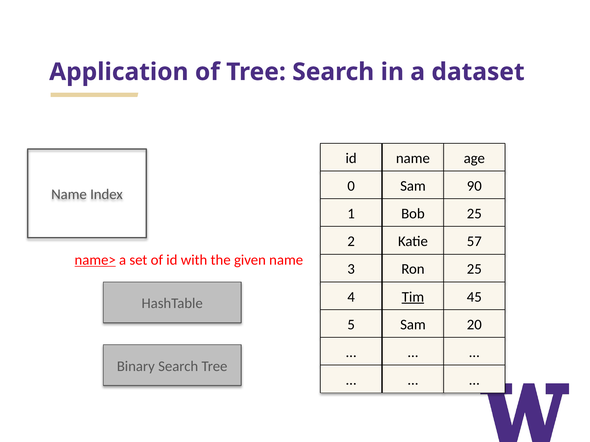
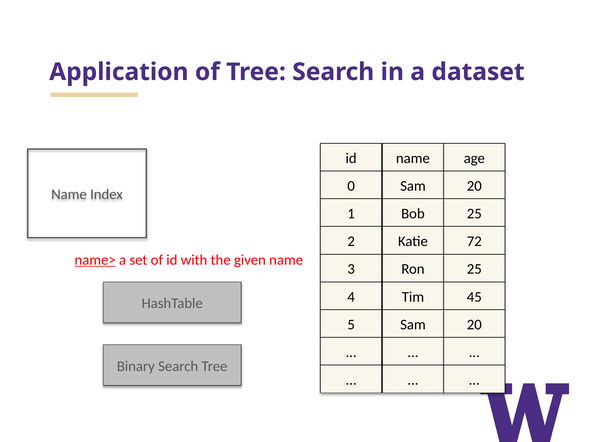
90 at (474, 186): 90 -> 20
57: 57 -> 72
Tim underline: present -> none
